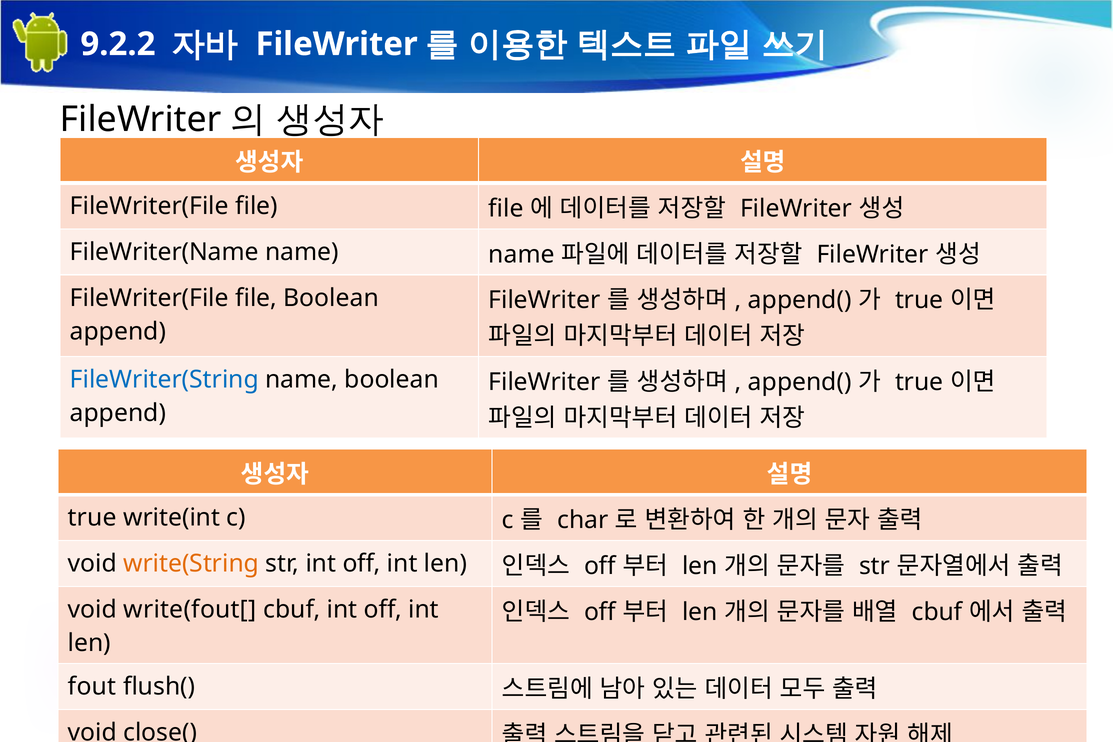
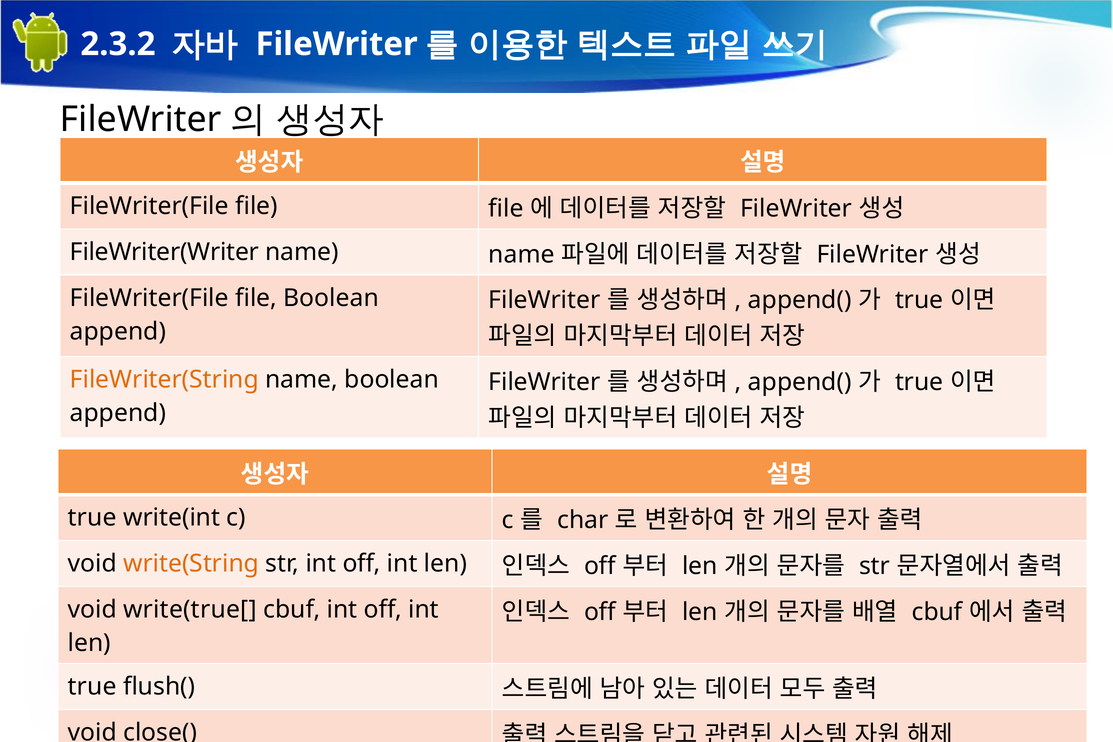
9.2.2: 9.2.2 -> 2.3.2
FileWriter(Name: FileWriter(Name -> FileWriter(Writer
FileWriter(String colour: blue -> orange
write(fout[: write(fout[ -> write(true[
fout at (92, 687): fout -> true
